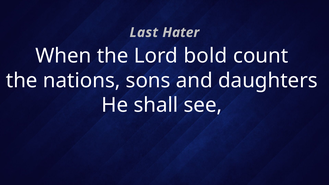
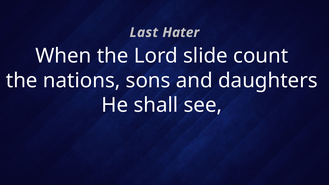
bold: bold -> slide
